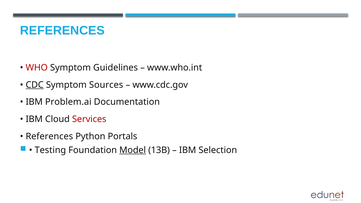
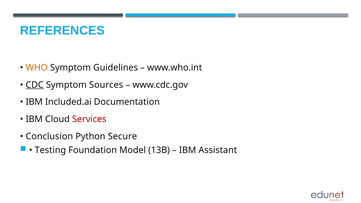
WHO colour: red -> orange
Problem.ai: Problem.ai -> Included.ai
References at (49, 137): References -> Conclusion
Portals: Portals -> Secure
Model underline: present -> none
Selection: Selection -> Assistant
